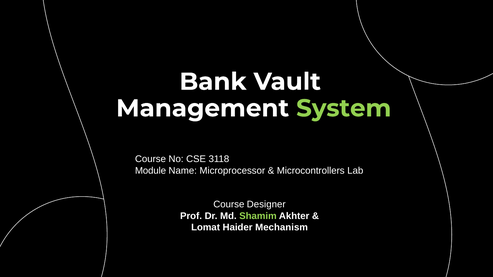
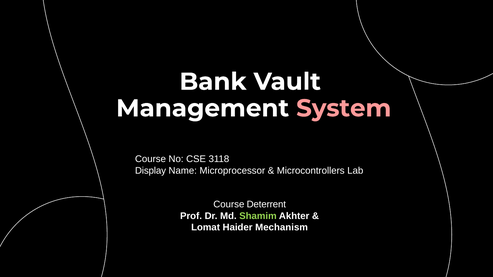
System colour: light green -> pink
Module: Module -> Display
Designer: Designer -> Deterrent
